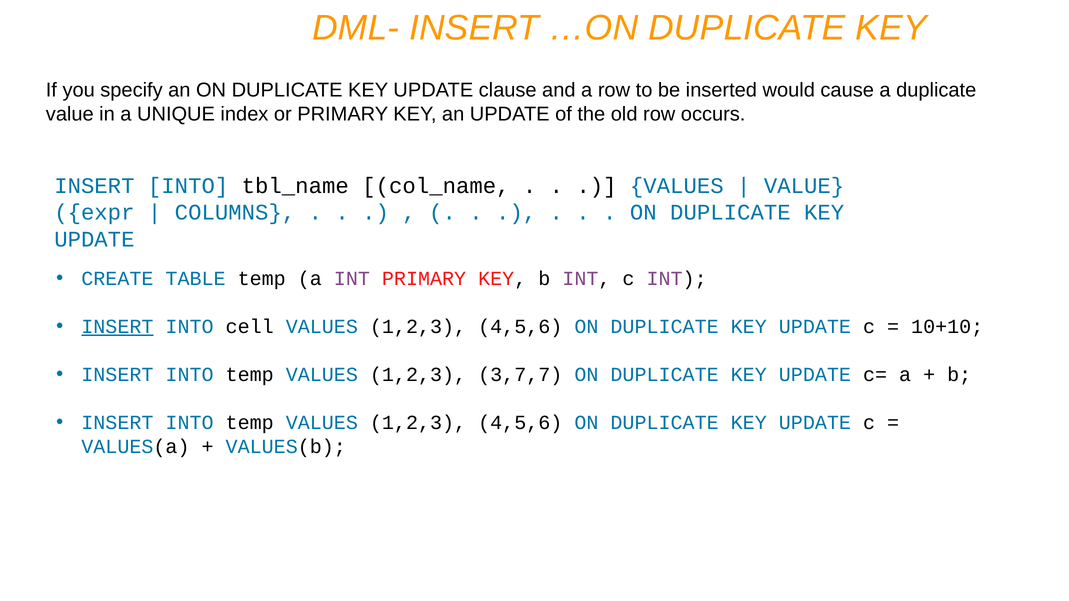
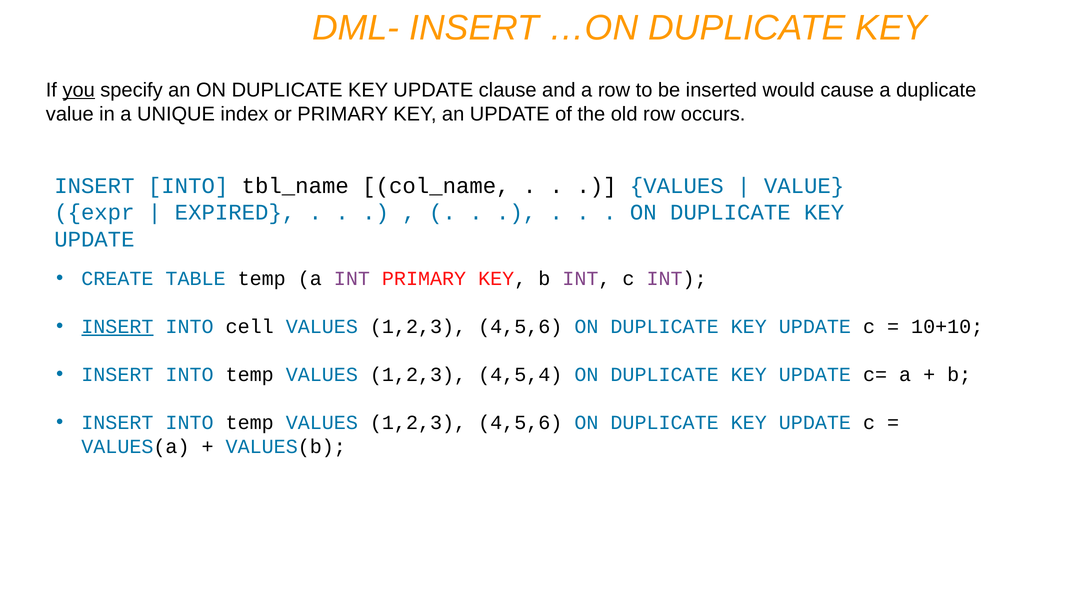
you underline: none -> present
COLUMNS: COLUMNS -> EXPIRED
3,7,7: 3,7,7 -> 4,5,4
